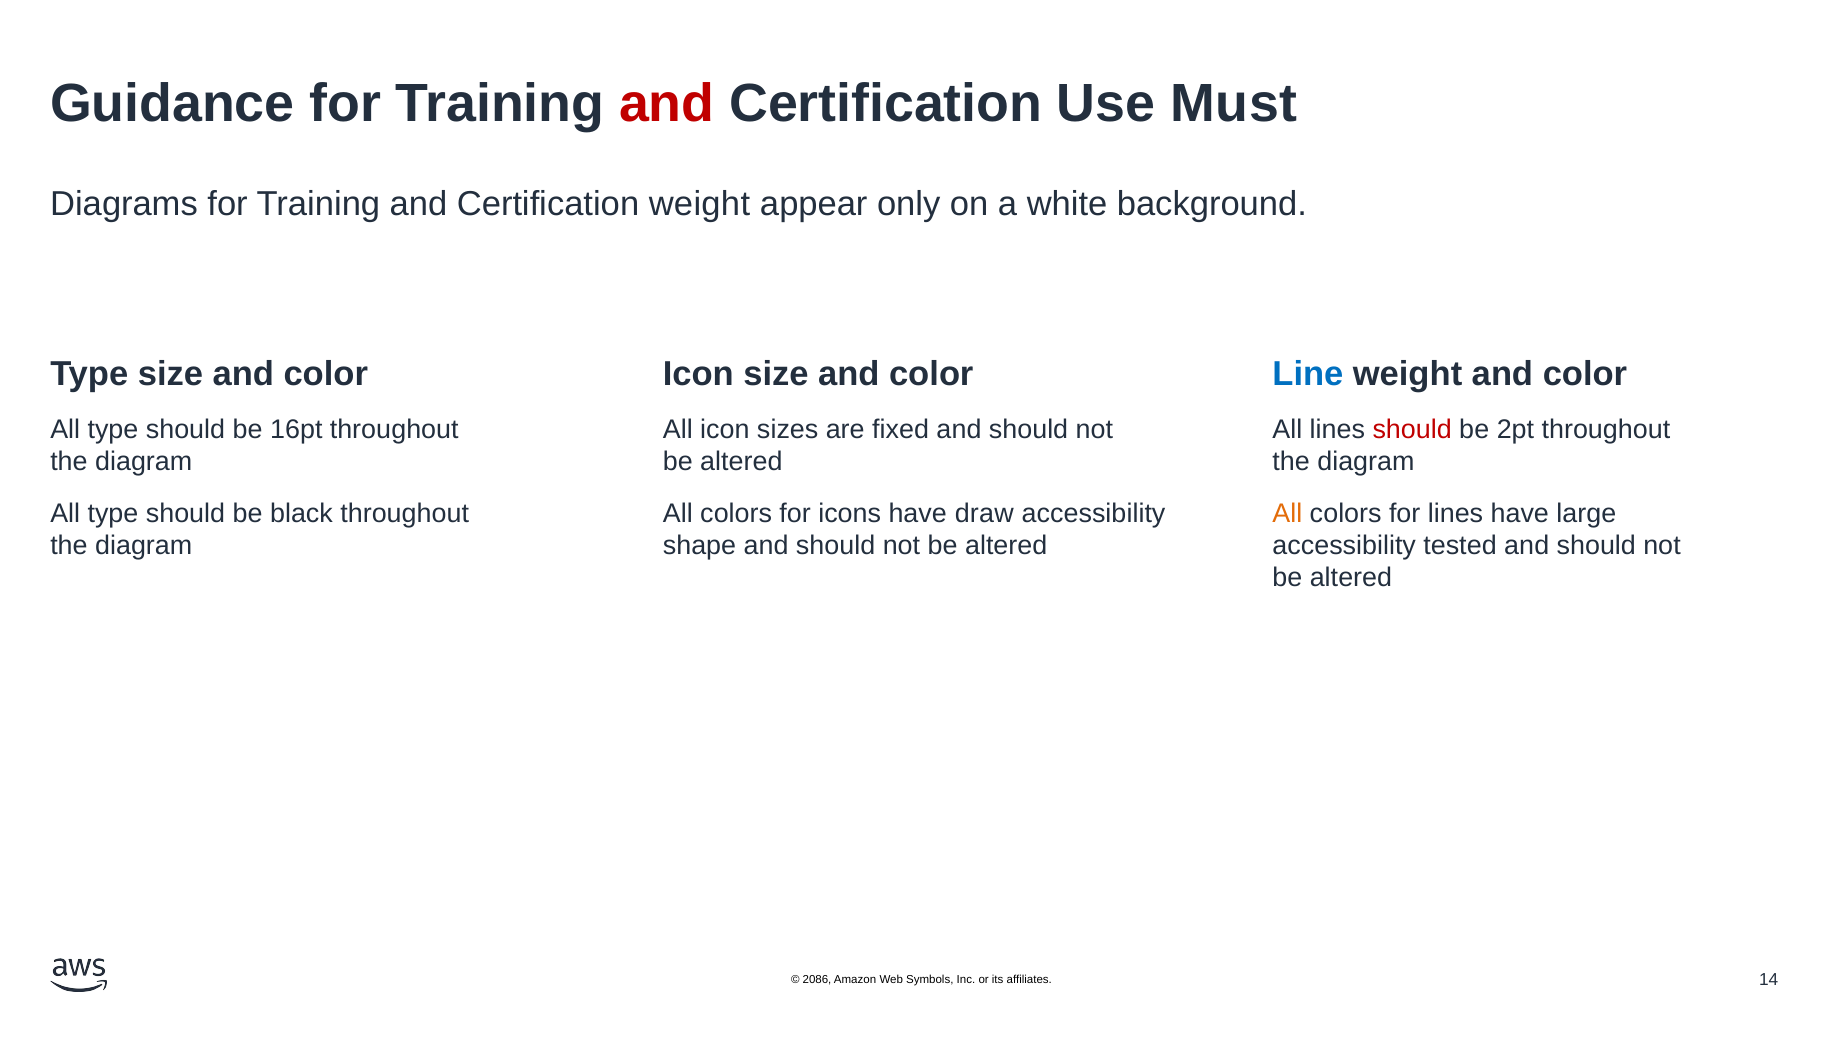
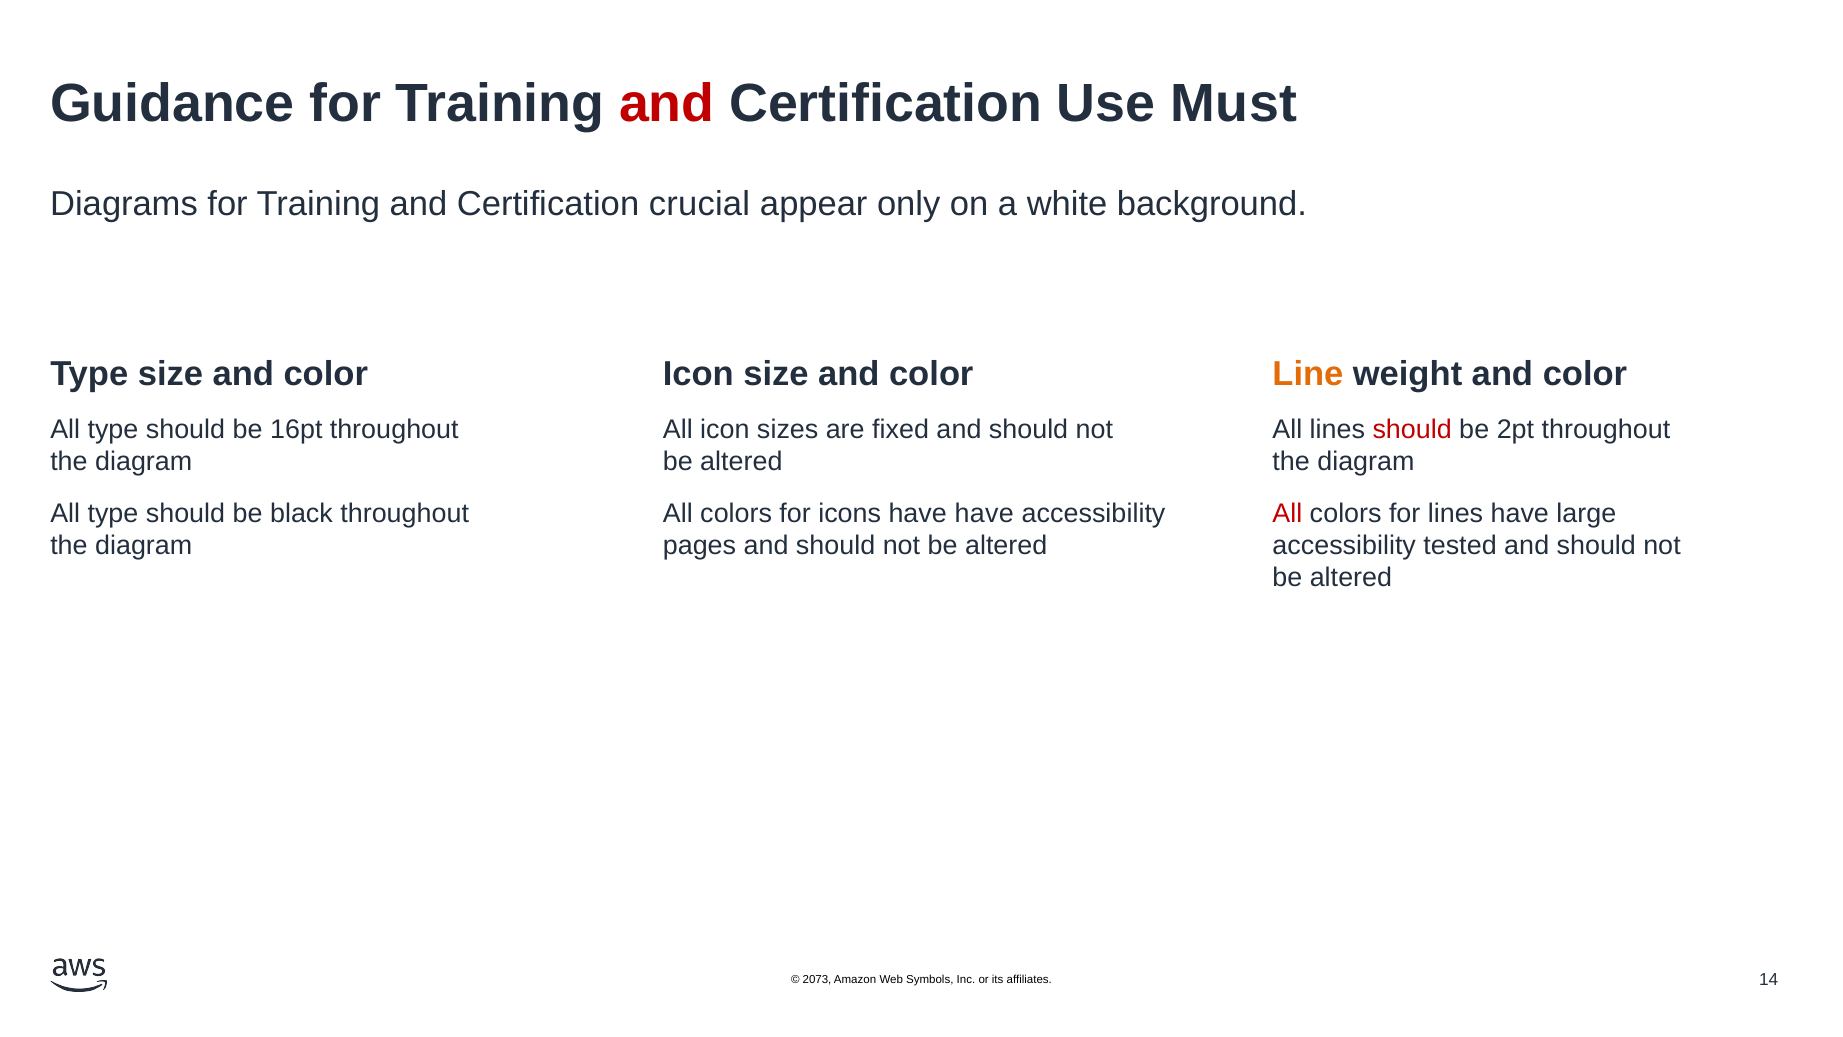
Certification weight: weight -> crucial
Line colour: blue -> orange
have draw: draw -> have
All at (1287, 513) colour: orange -> red
shape: shape -> pages
2086: 2086 -> 2073
